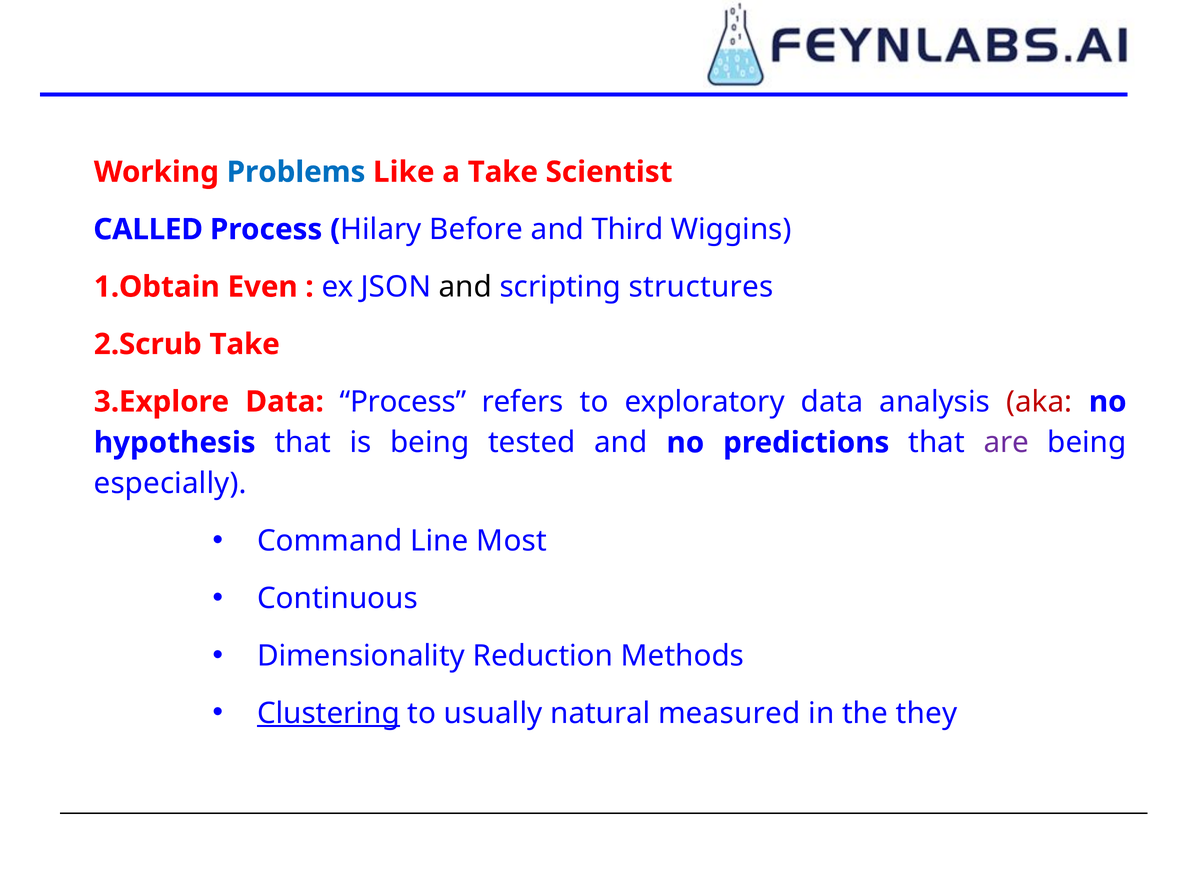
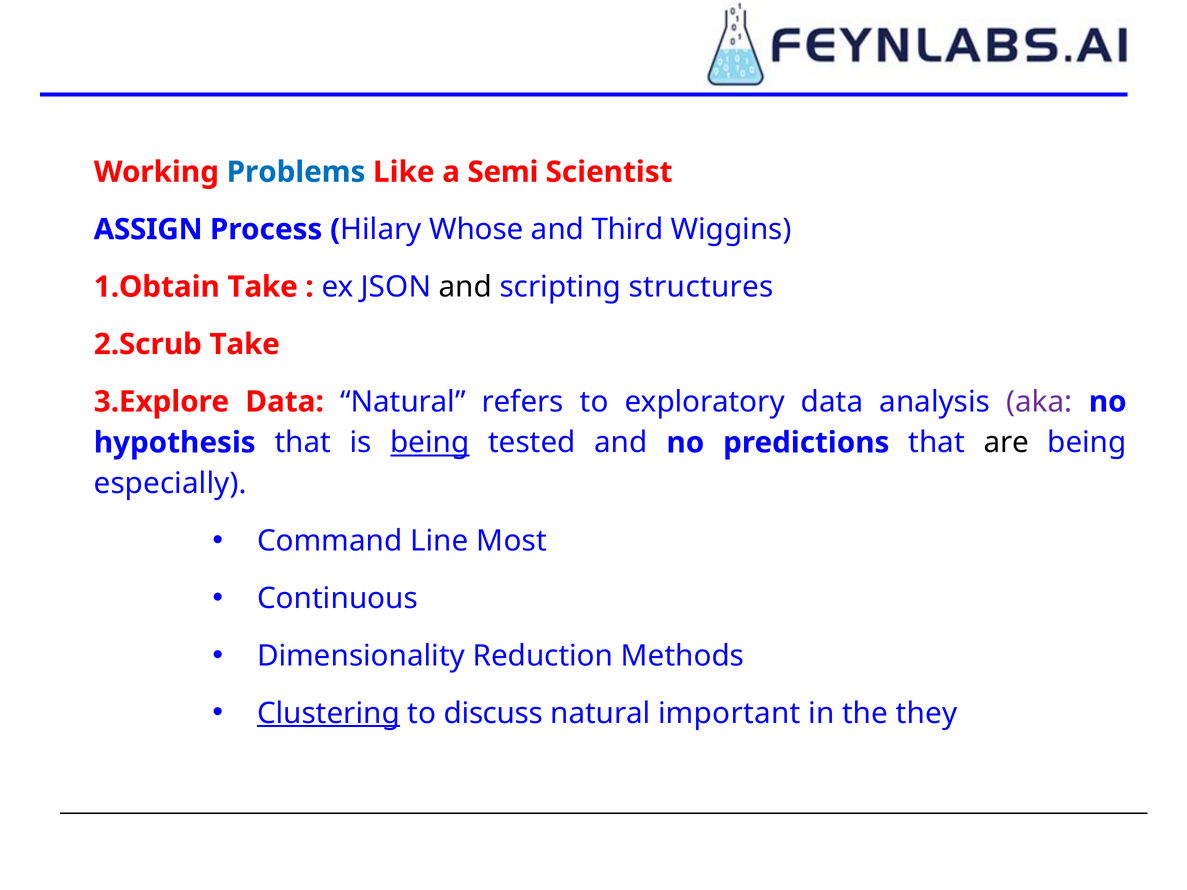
a Take: Take -> Semi
CALLED: CALLED -> ASSIGN
Before: Before -> Whose
Even at (263, 287): Even -> Take
Data Process: Process -> Natural
aka colour: red -> purple
being at (430, 443) underline: none -> present
are colour: purple -> black
usually: usually -> discuss
measured: measured -> important
